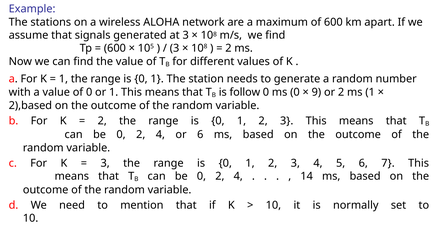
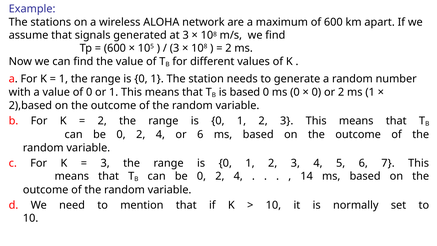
is follow: follow -> based
9 at (316, 92): 9 -> 0
